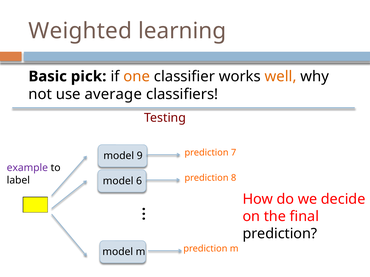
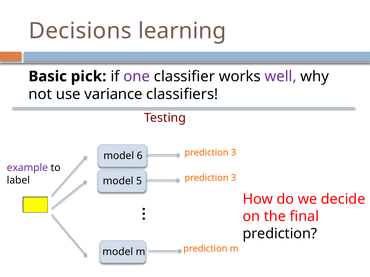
Weighted: Weighted -> Decisions
one colour: orange -> purple
well colour: orange -> purple
average: average -> variance
7 at (234, 153): 7 -> 3
9: 9 -> 6
8 at (234, 178): 8 -> 3
6: 6 -> 5
